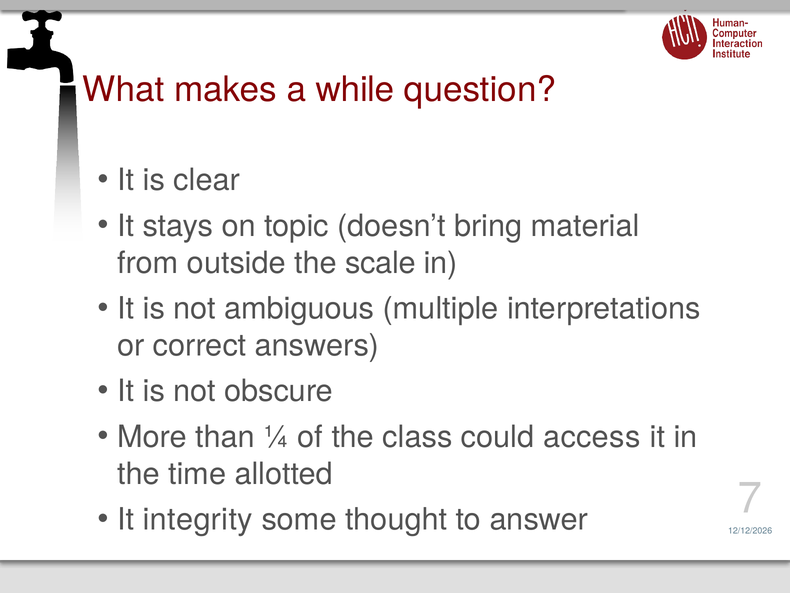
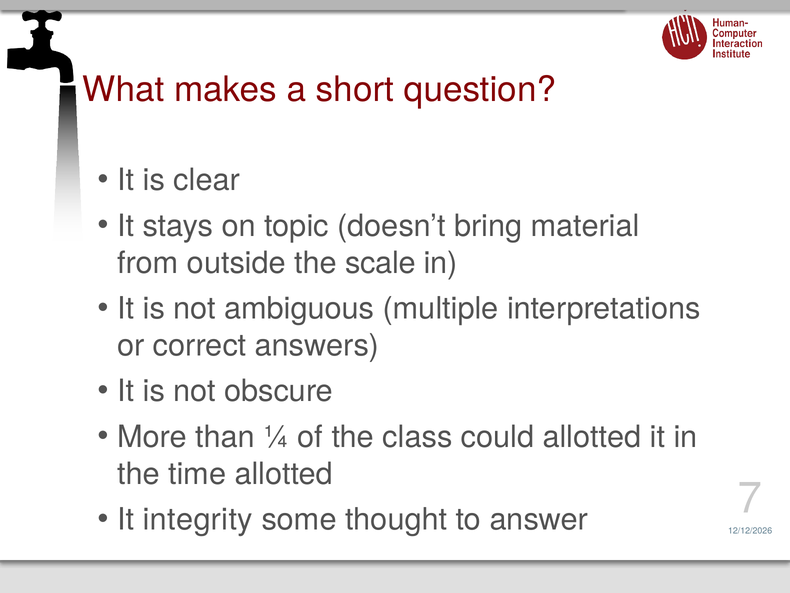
while: while -> short
could access: access -> allotted
